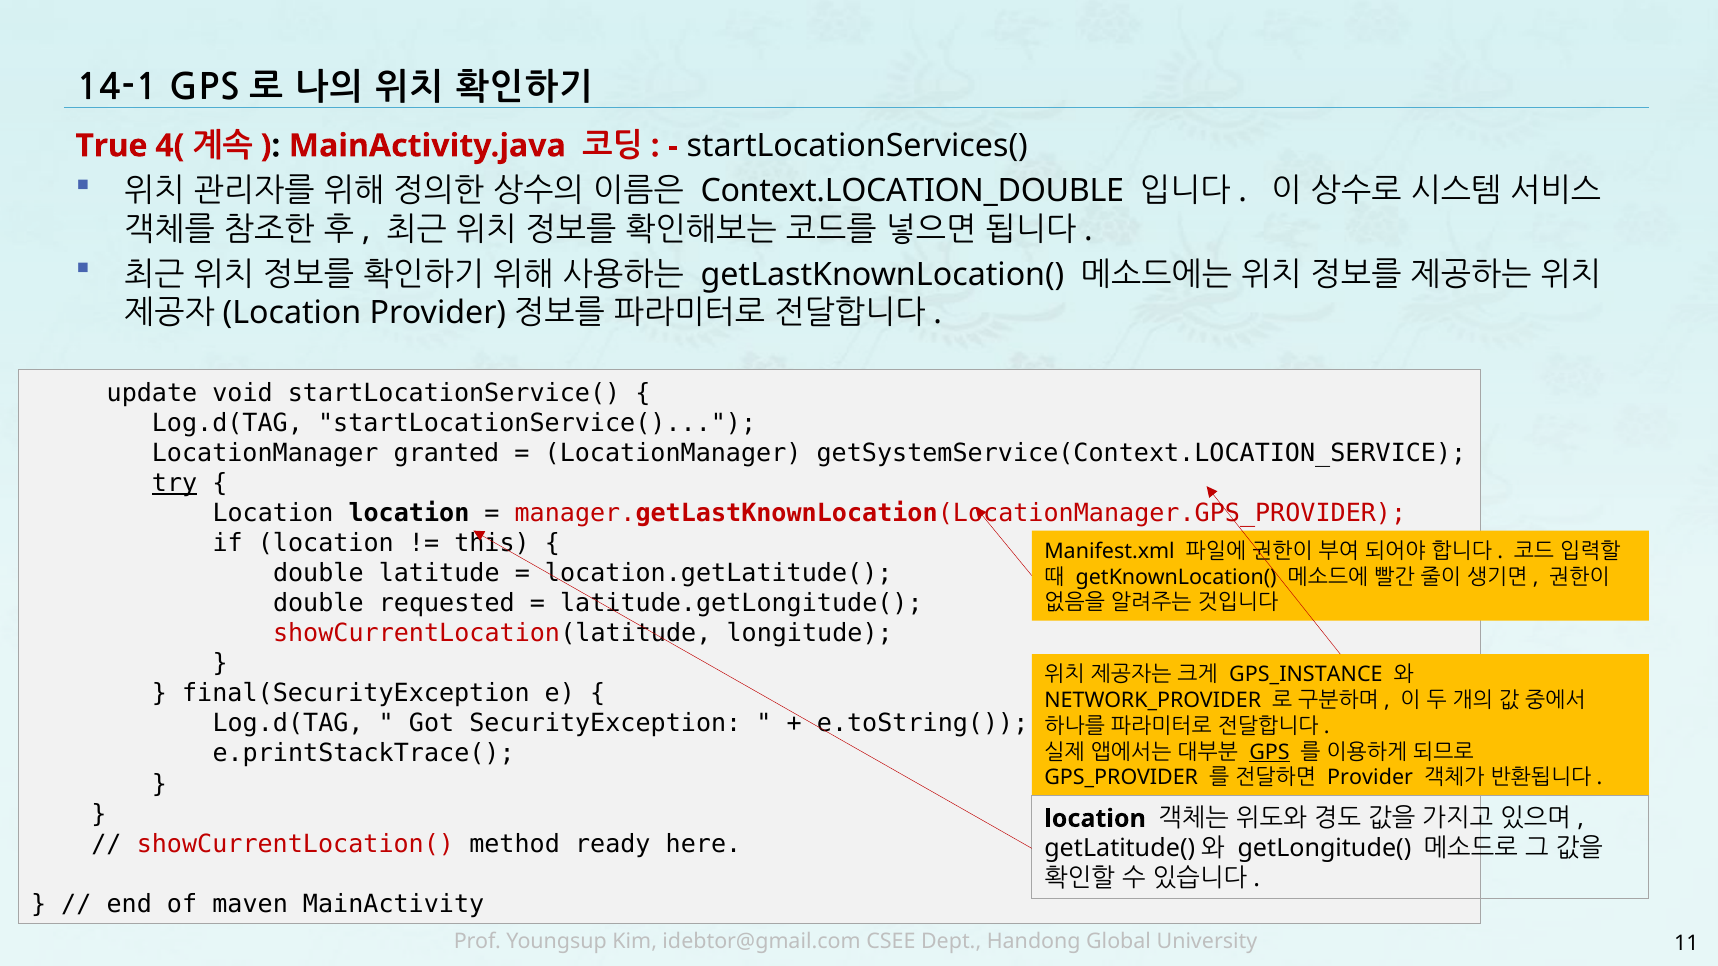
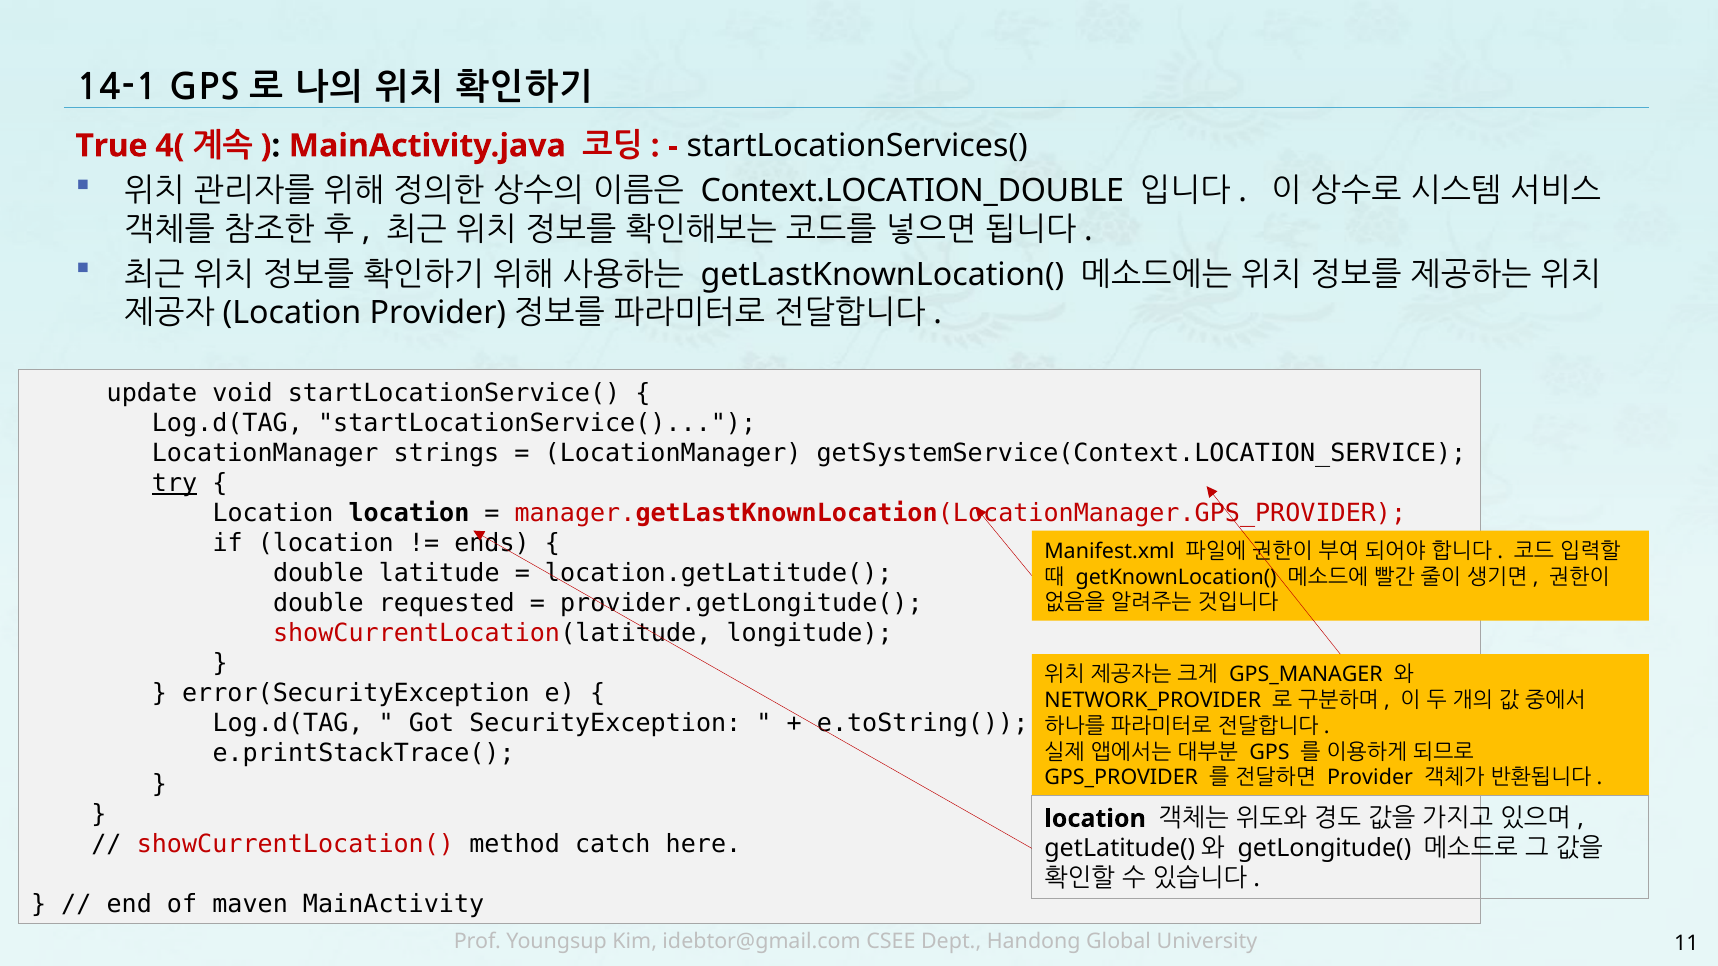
granted: granted -> strings
this: this -> ends
latitude.getLongitude(: latitude.getLongitude( -> provider.getLongitude(
GPS_INSTANCE: GPS_INSTANCE -> GPS_MANAGER
final(SecurityException: final(SecurityException -> error(SecurityException
GPS at (1269, 752) underline: present -> none
ready: ready -> catch
